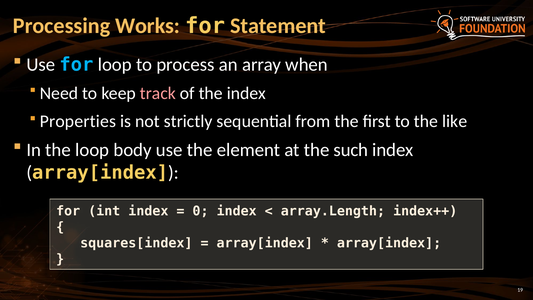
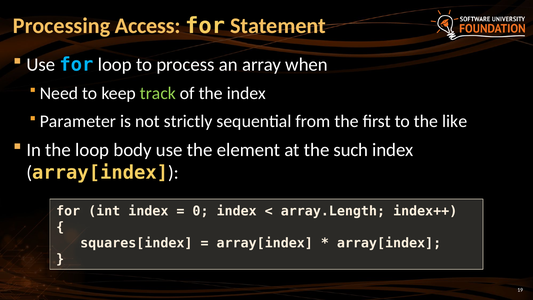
Works: Works -> Access
track colour: pink -> light green
Properties: Properties -> Parameter
